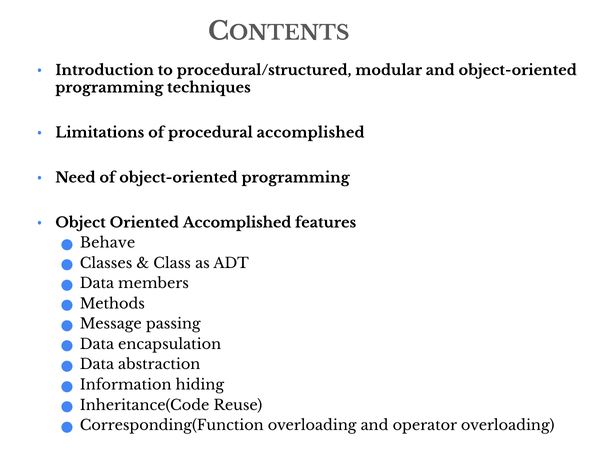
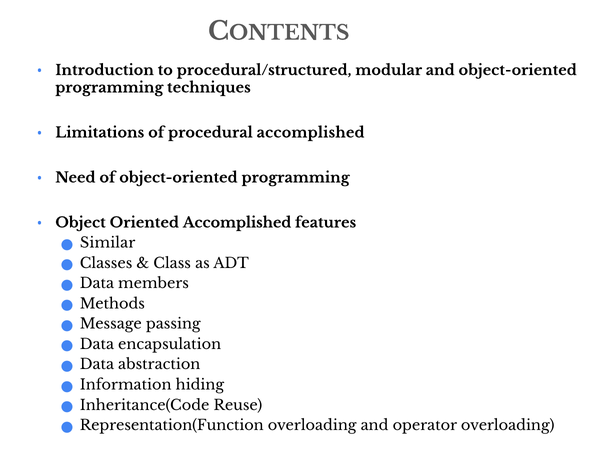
Behave: Behave -> Similar
Corresponding(Function: Corresponding(Function -> Representation(Function
